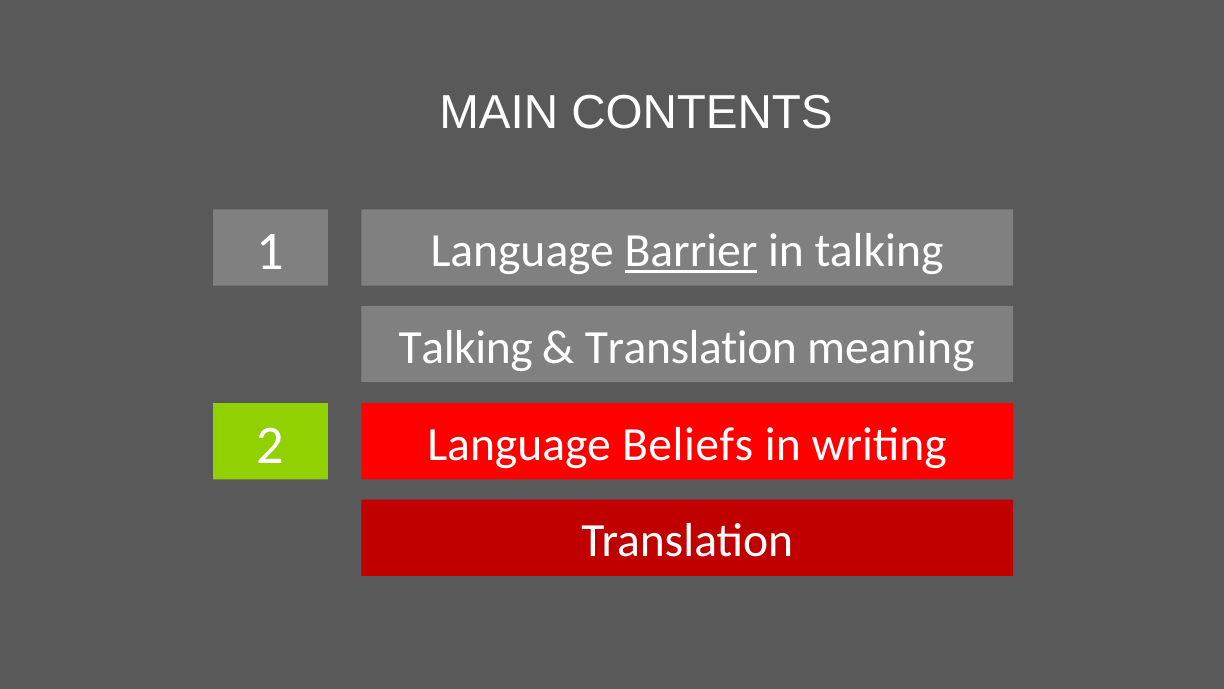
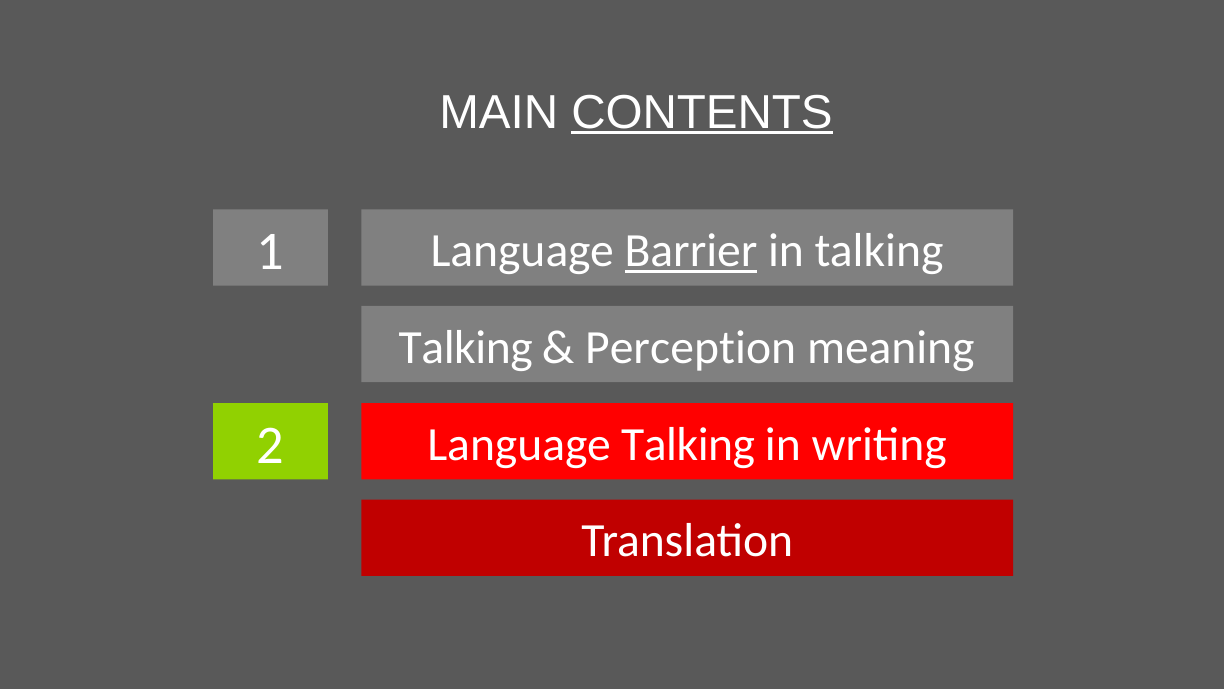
CONTENTS underline: none -> present
Translation at (691, 347): Translation -> Perception
Language Beliefs: Beliefs -> Talking
